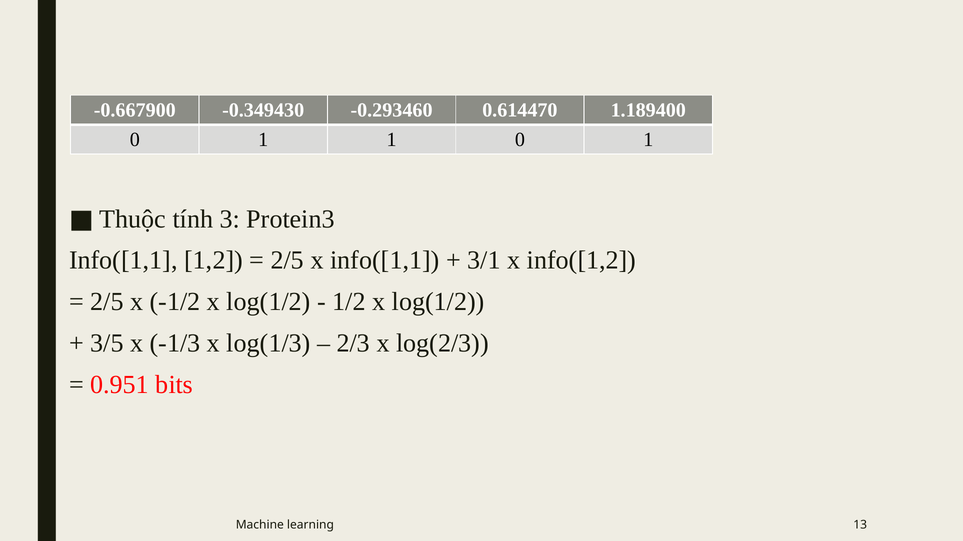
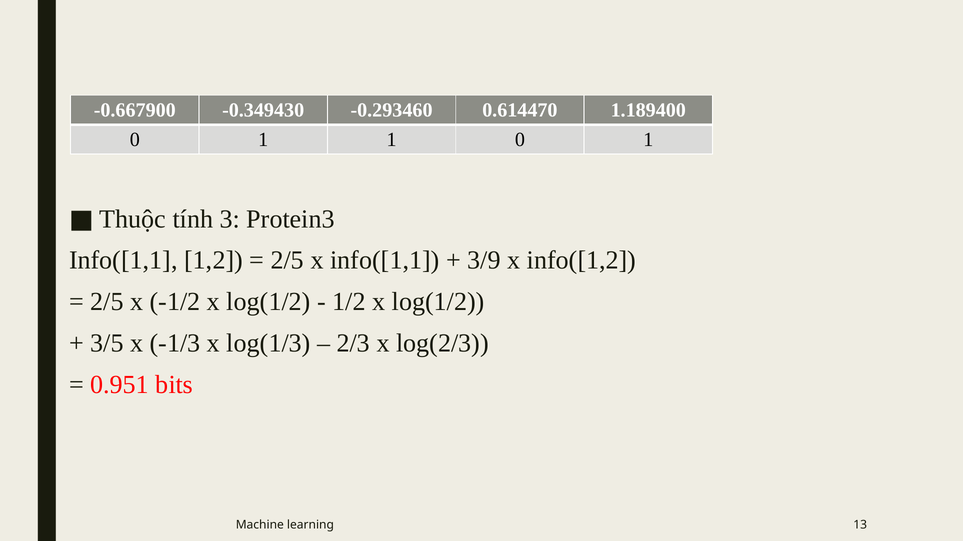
3/1: 3/1 -> 3/9
